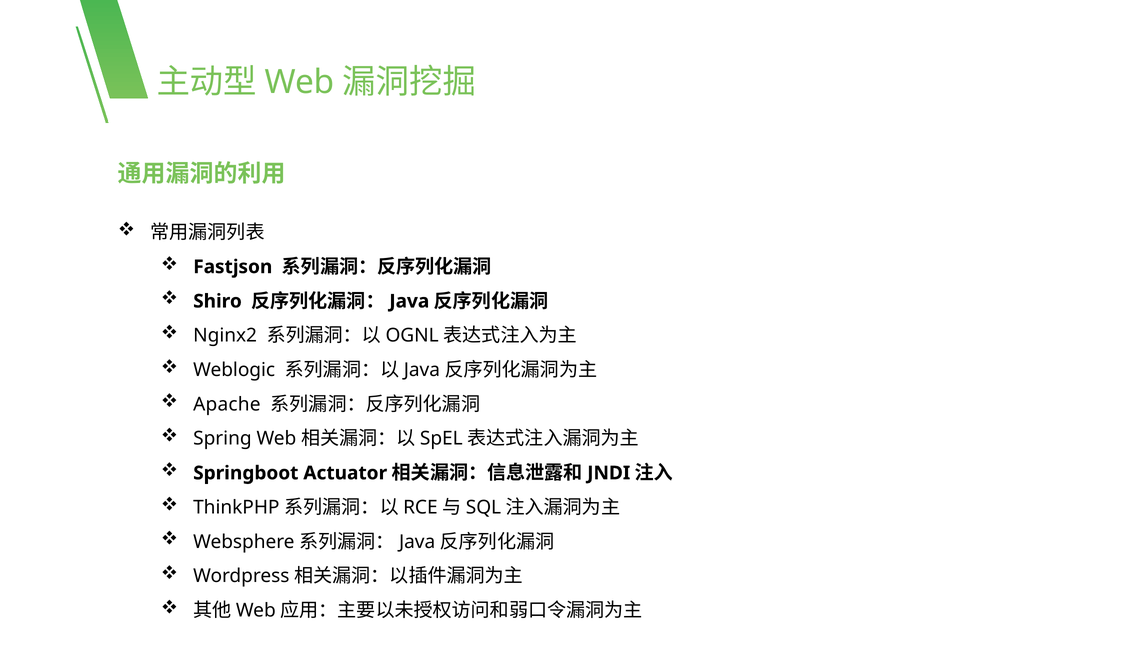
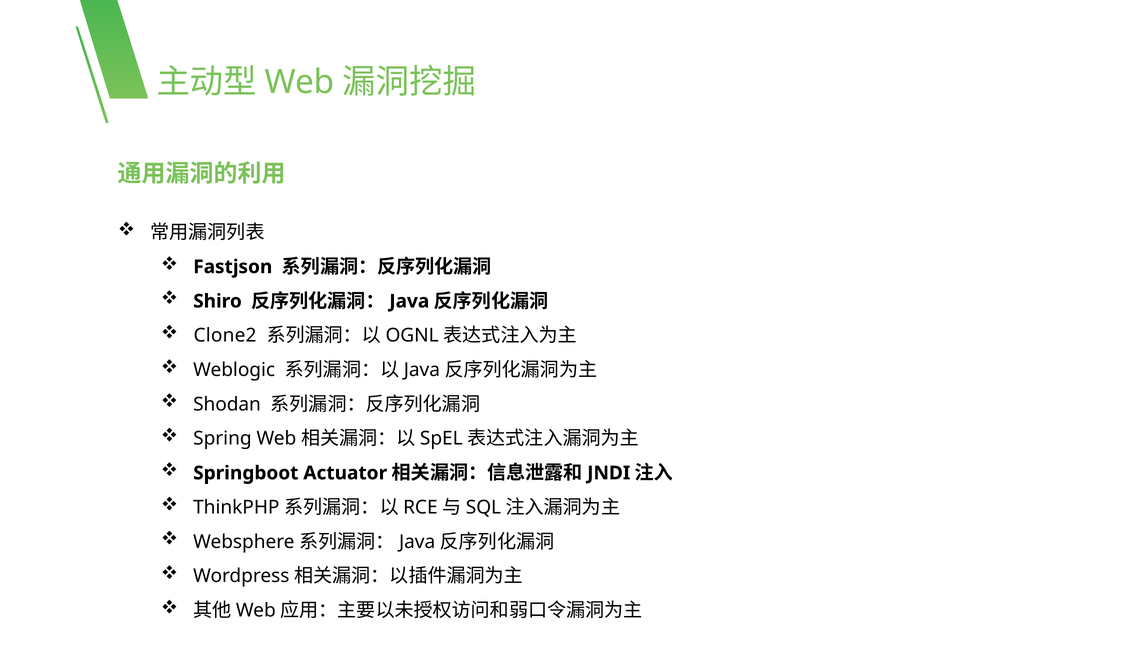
Nginx2: Nginx2 -> Clone2
Apache: Apache -> Shodan
